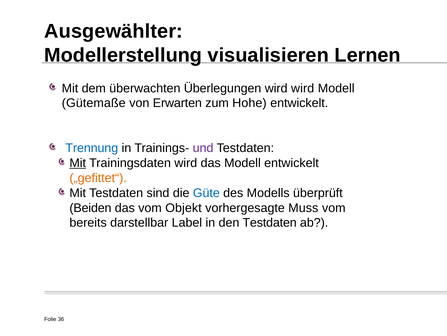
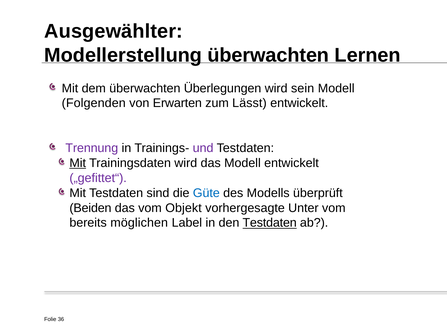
Modellerstellung visualisieren: visualisieren -> überwachten
wird wird: wird -> sein
Gütemaße: Gütemaße -> Folgenden
Hohe: Hohe -> Lässt
Trennung colour: blue -> purple
„gefittet“ colour: orange -> purple
Muss: Muss -> Unter
darstellbar: darstellbar -> möglichen
Testdaten at (270, 222) underline: none -> present
